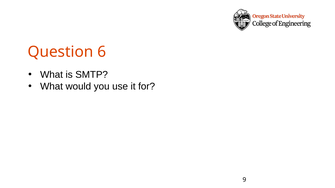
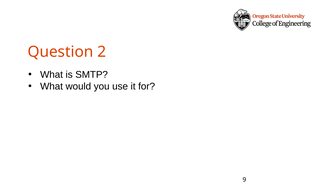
6: 6 -> 2
